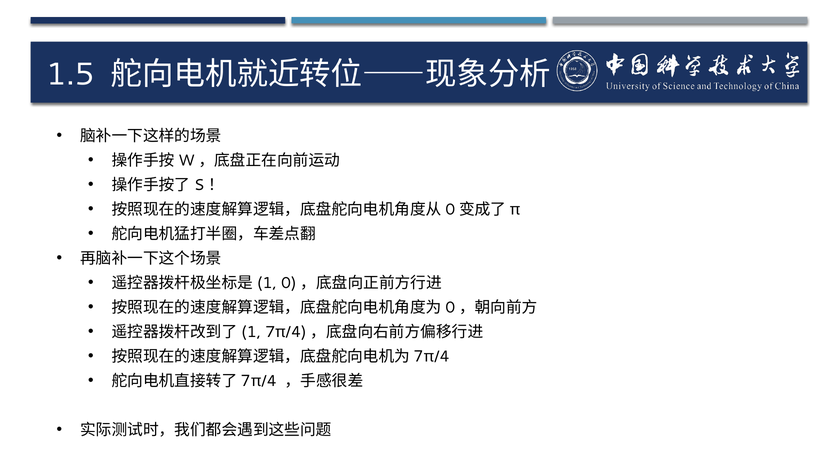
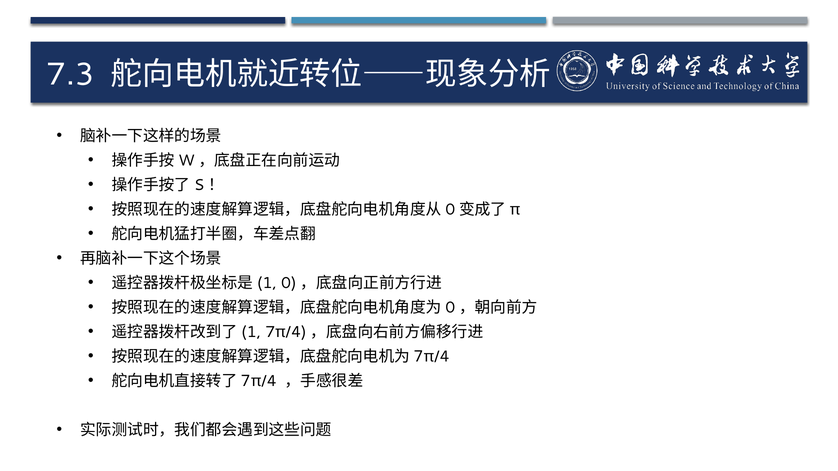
1.5: 1.5 -> 7.3
